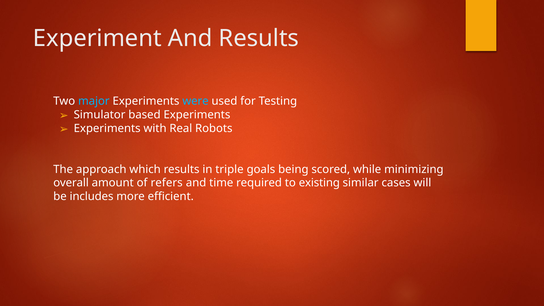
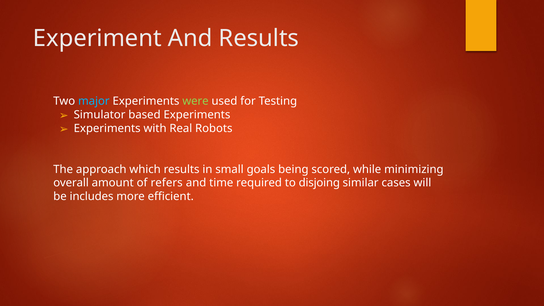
were colour: light blue -> light green
triple: triple -> small
existing: existing -> disjoing
